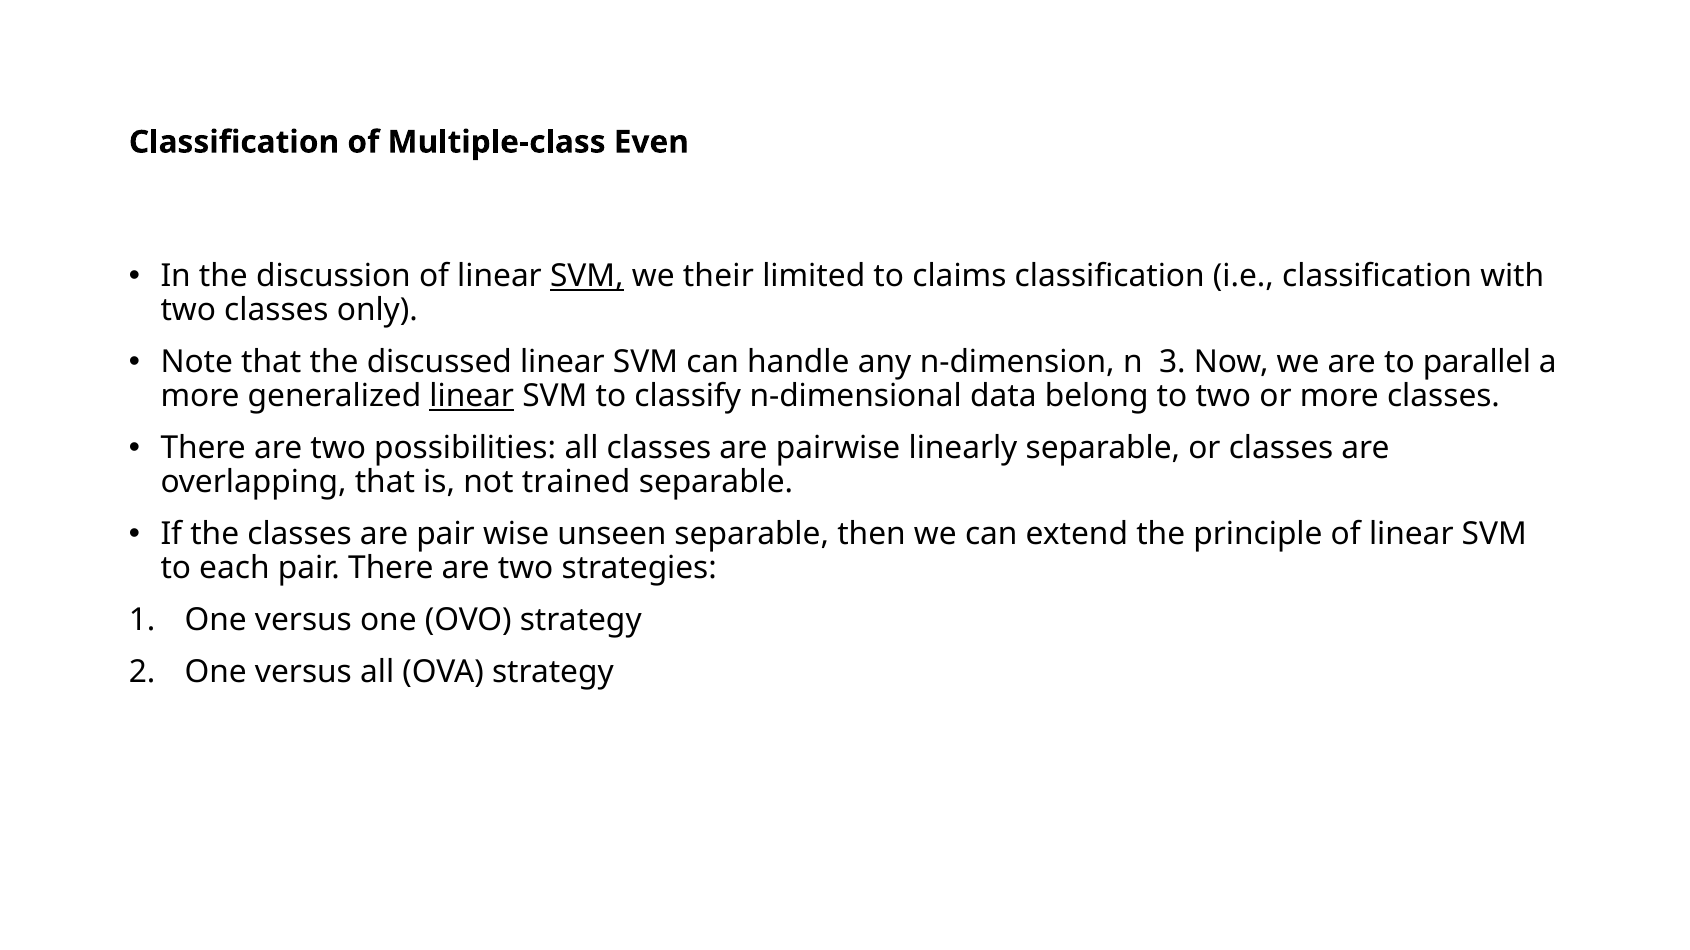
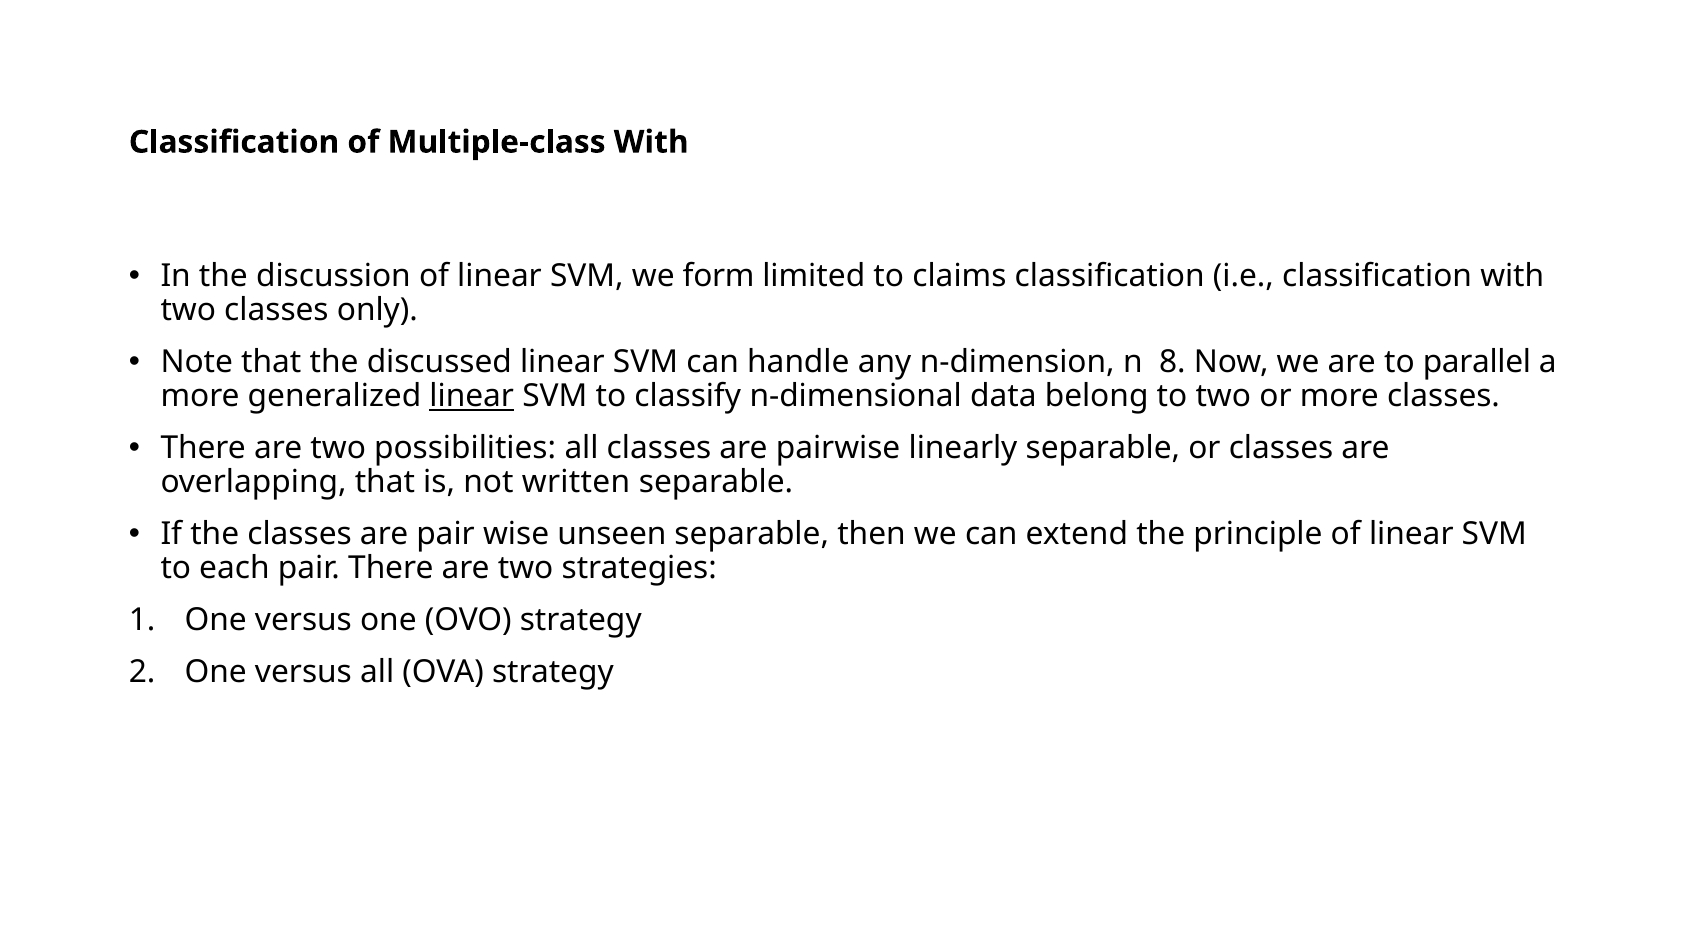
Multiple-class Even: Even -> With
SVM at (587, 276) underline: present -> none
their: their -> form
3: 3 -> 8
trained: trained -> written
